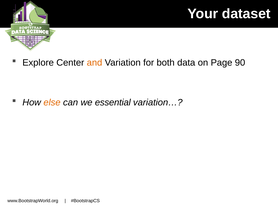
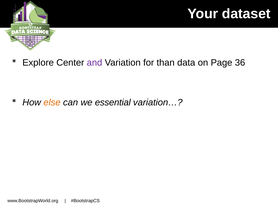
and colour: orange -> purple
both: both -> than
90: 90 -> 36
